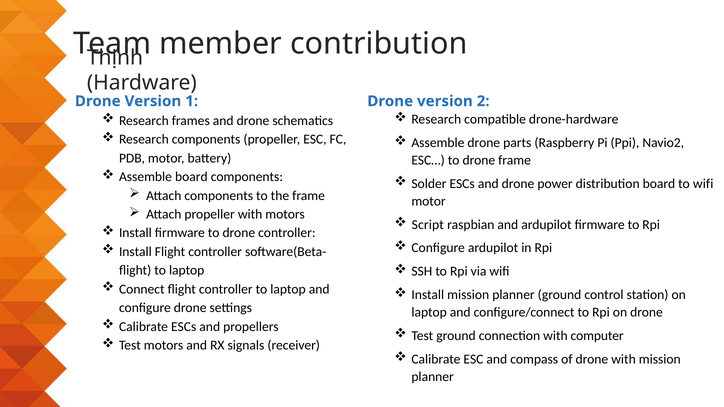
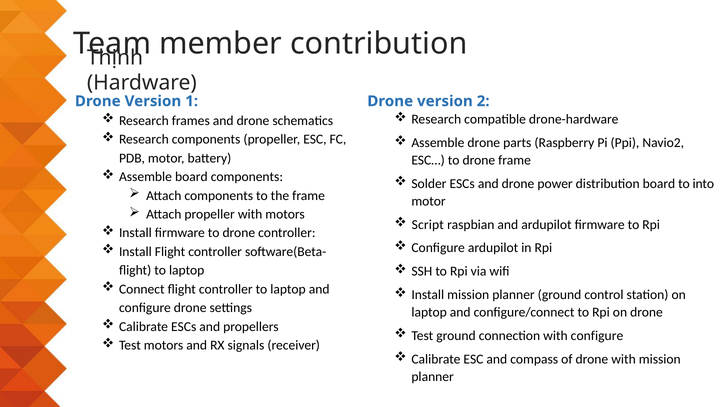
to wifi: wifi -> into
with computer: computer -> configure
